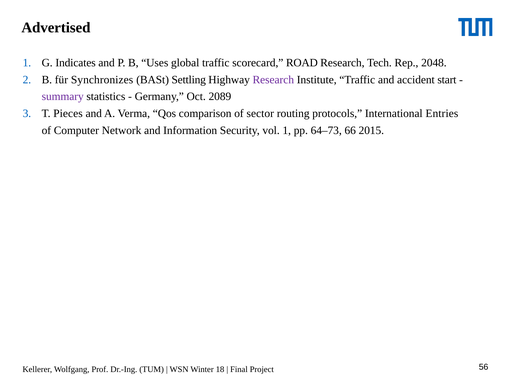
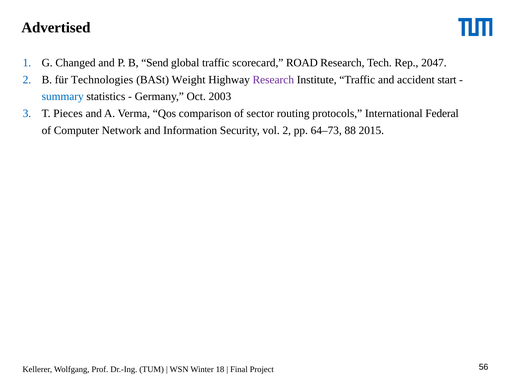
Indicates: Indicates -> Changed
Uses: Uses -> Send
2048: 2048 -> 2047
Synchronizes: Synchronizes -> Technologies
Settling: Settling -> Weight
summary colour: purple -> blue
2089: 2089 -> 2003
Entries: Entries -> Federal
vol 1: 1 -> 2
66: 66 -> 88
